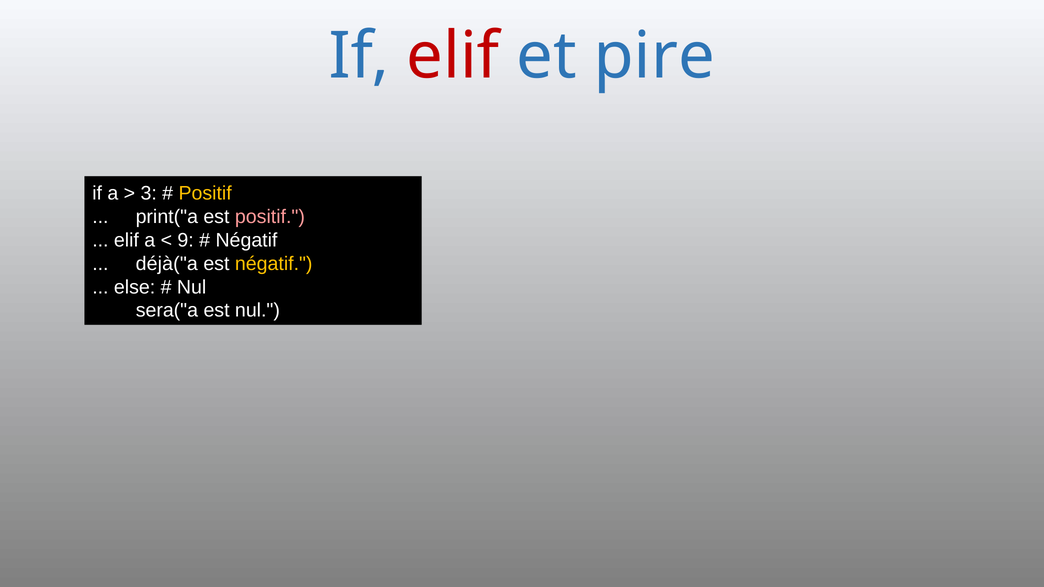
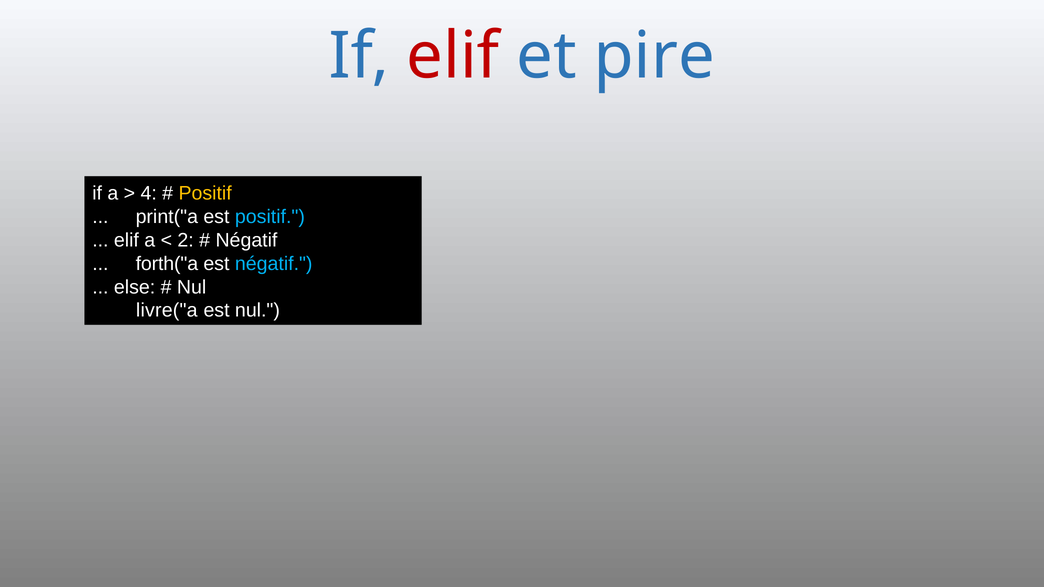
3: 3 -> 4
positif at (270, 217) colour: pink -> light blue
9: 9 -> 2
déjà("a: déjà("a -> forth("a
négatif at (274, 264) colour: yellow -> light blue
sera("a: sera("a -> livre("a
